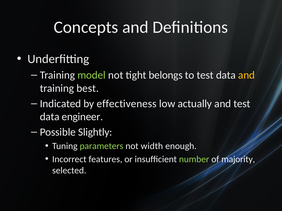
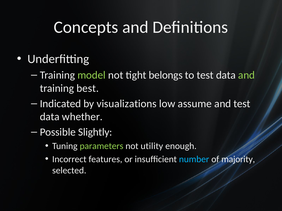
and at (247, 75) colour: yellow -> light green
effectiveness: effectiveness -> visualizations
actually: actually -> assume
engineer: engineer -> whether
width: width -> utility
number colour: light green -> light blue
